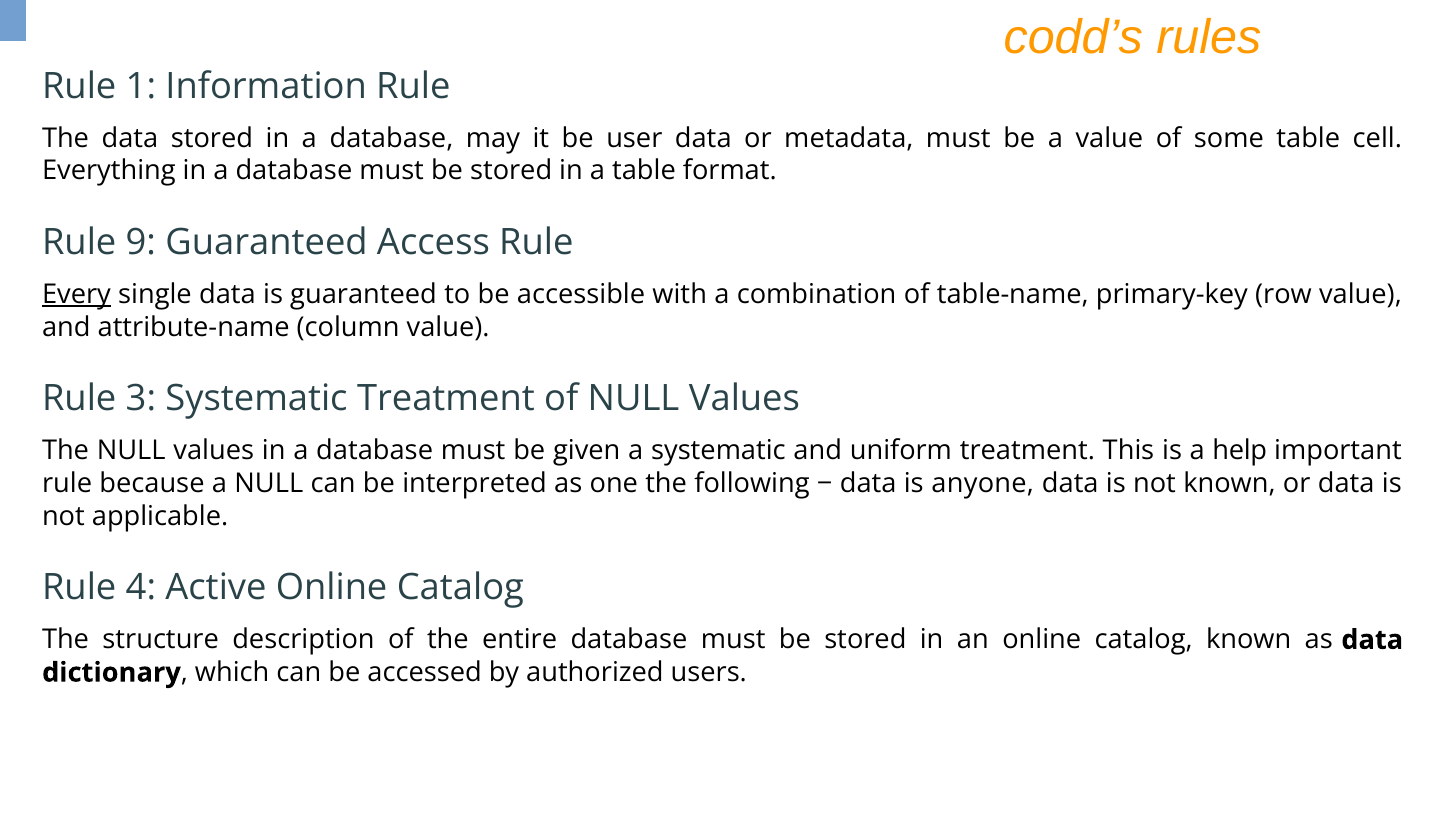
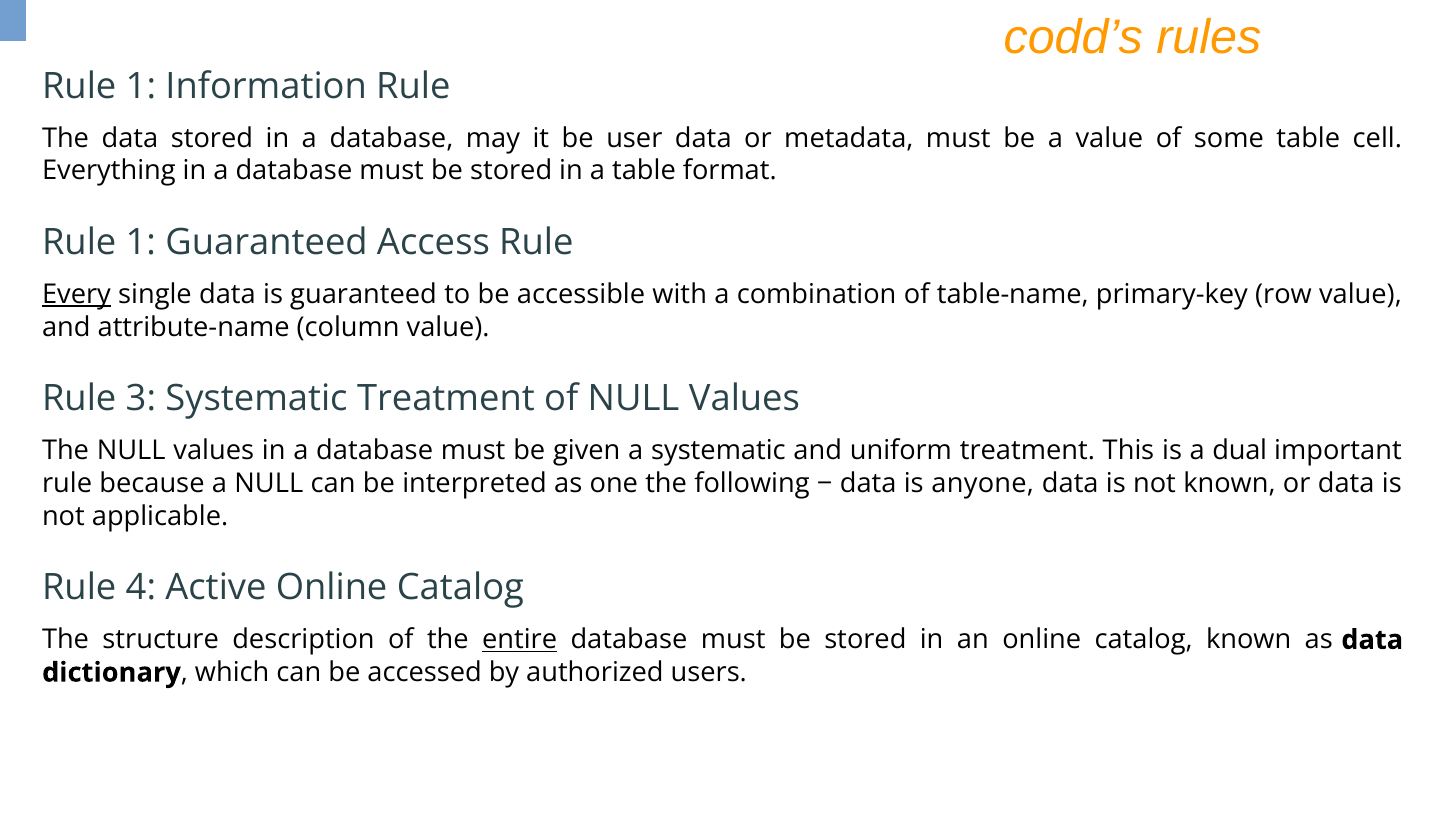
9 at (141, 242): 9 -> 1
help: help -> dual
entire underline: none -> present
